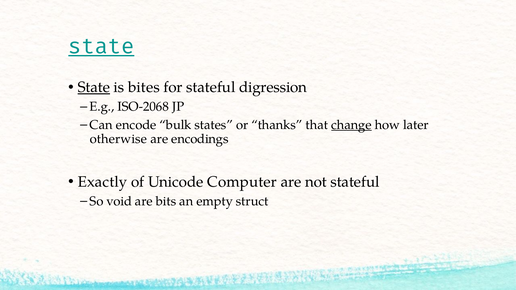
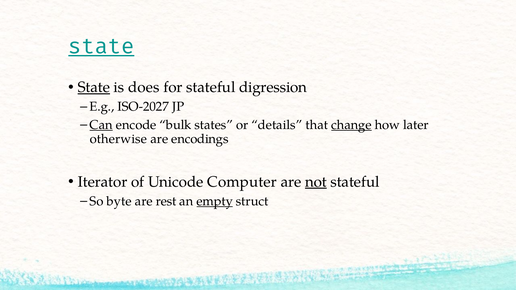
bites: bites -> does
ISO-2068: ISO-2068 -> ISO-2027
Can underline: none -> present
thanks: thanks -> details
Exactly: Exactly -> Iterator
not underline: none -> present
void: void -> byte
bits: bits -> rest
empty underline: none -> present
